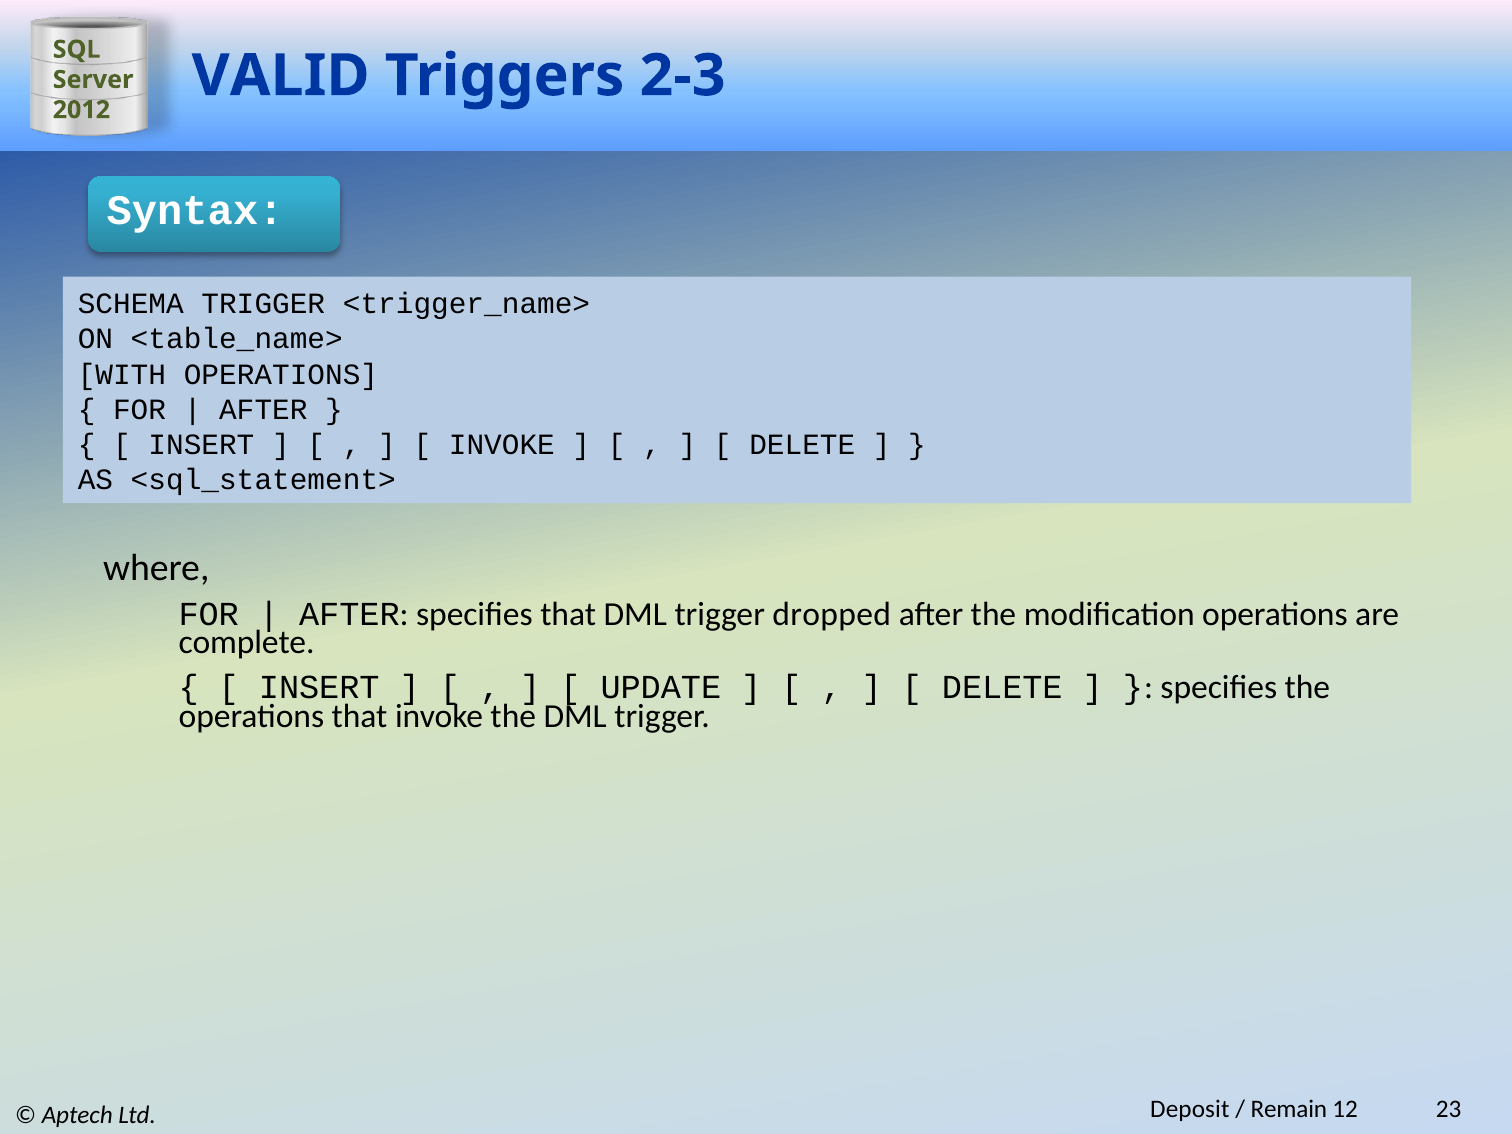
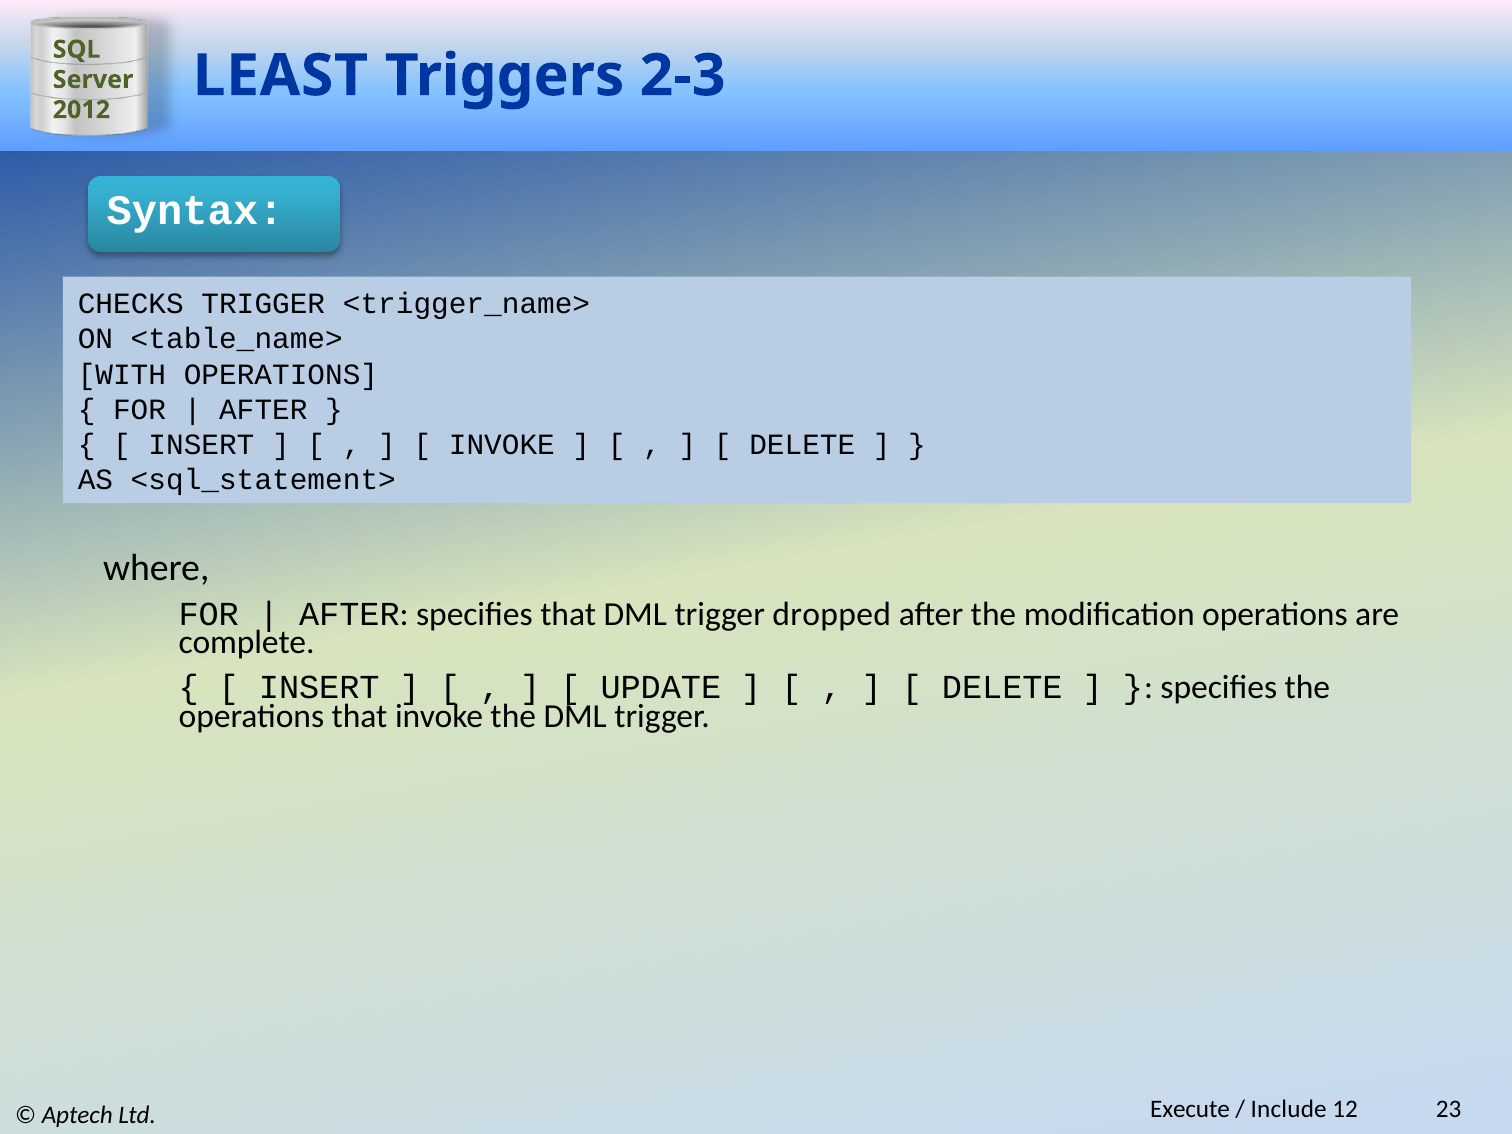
VALID: VALID -> LEAST
SCHEMA: SCHEMA -> CHECKS
Deposit: Deposit -> Execute
Remain: Remain -> Include
